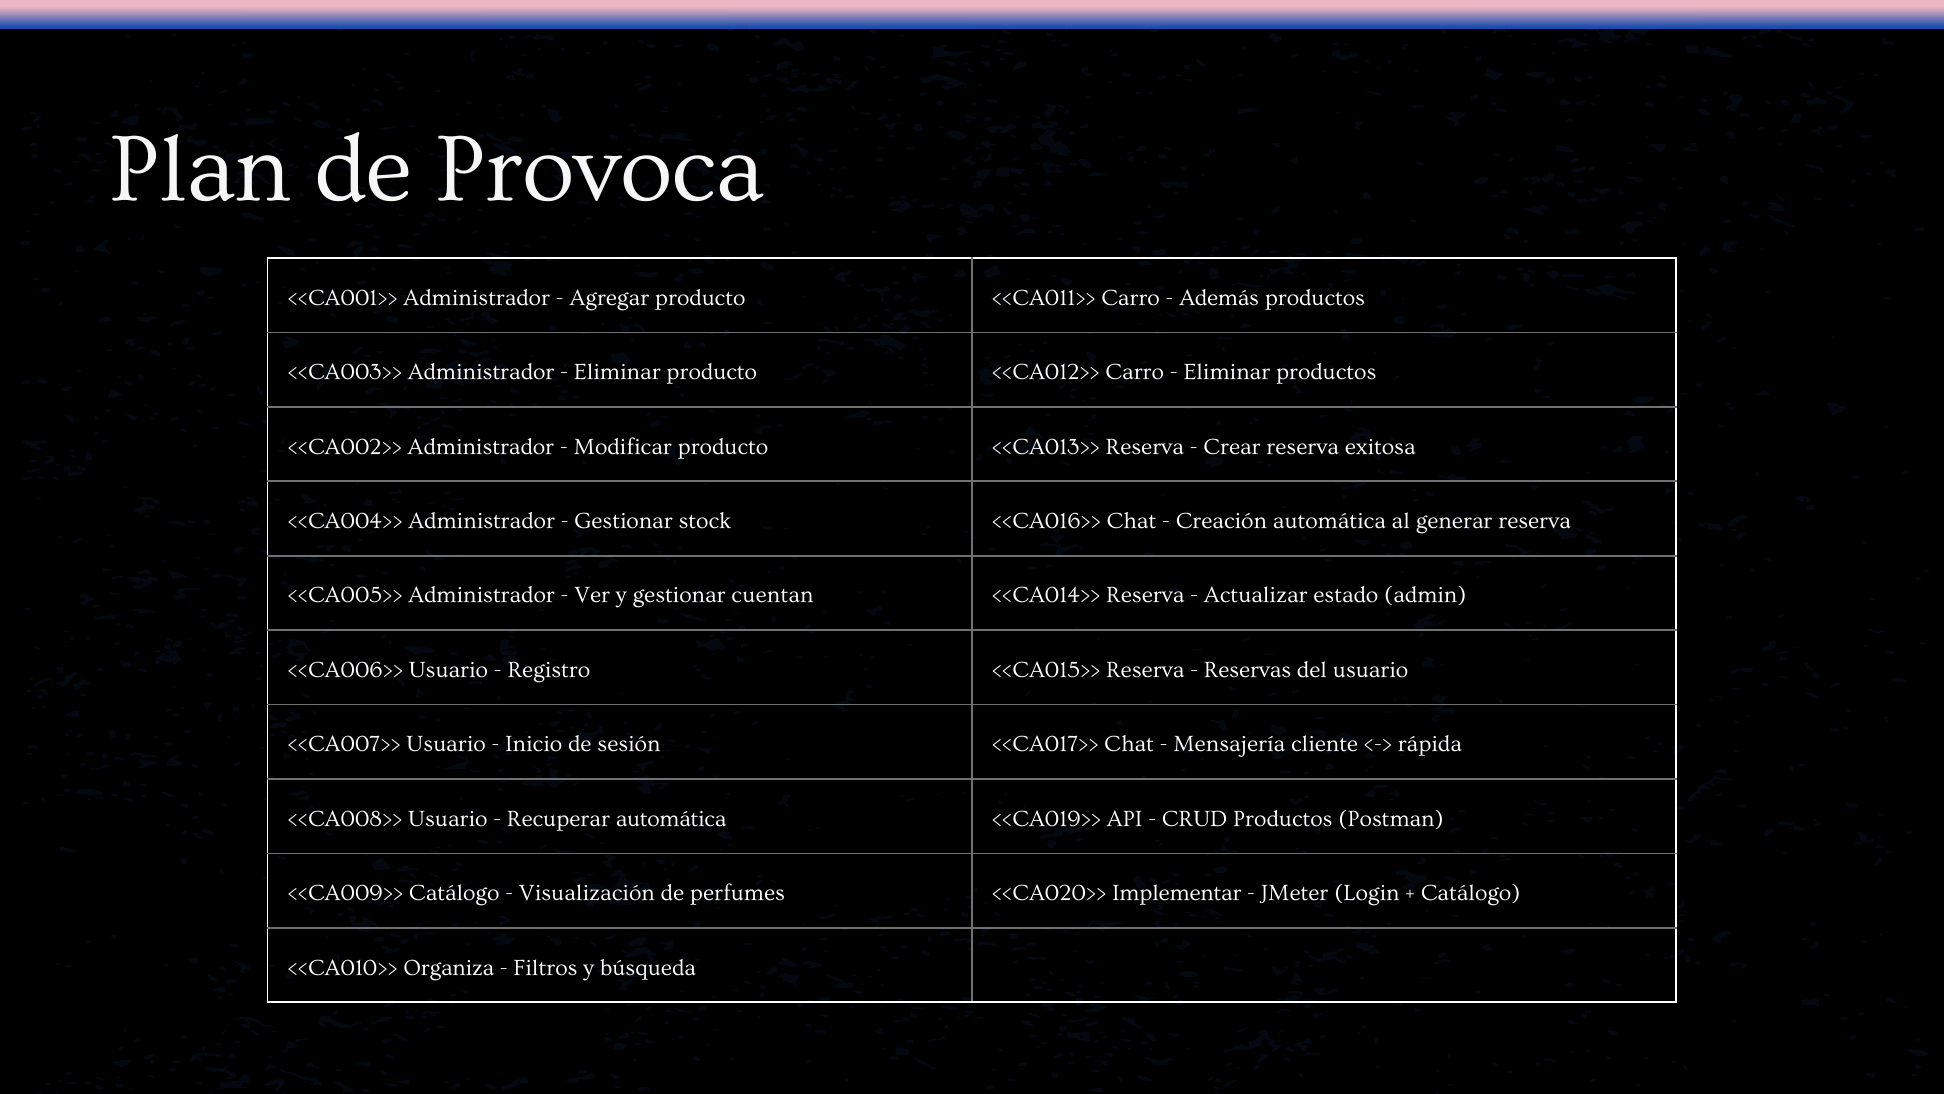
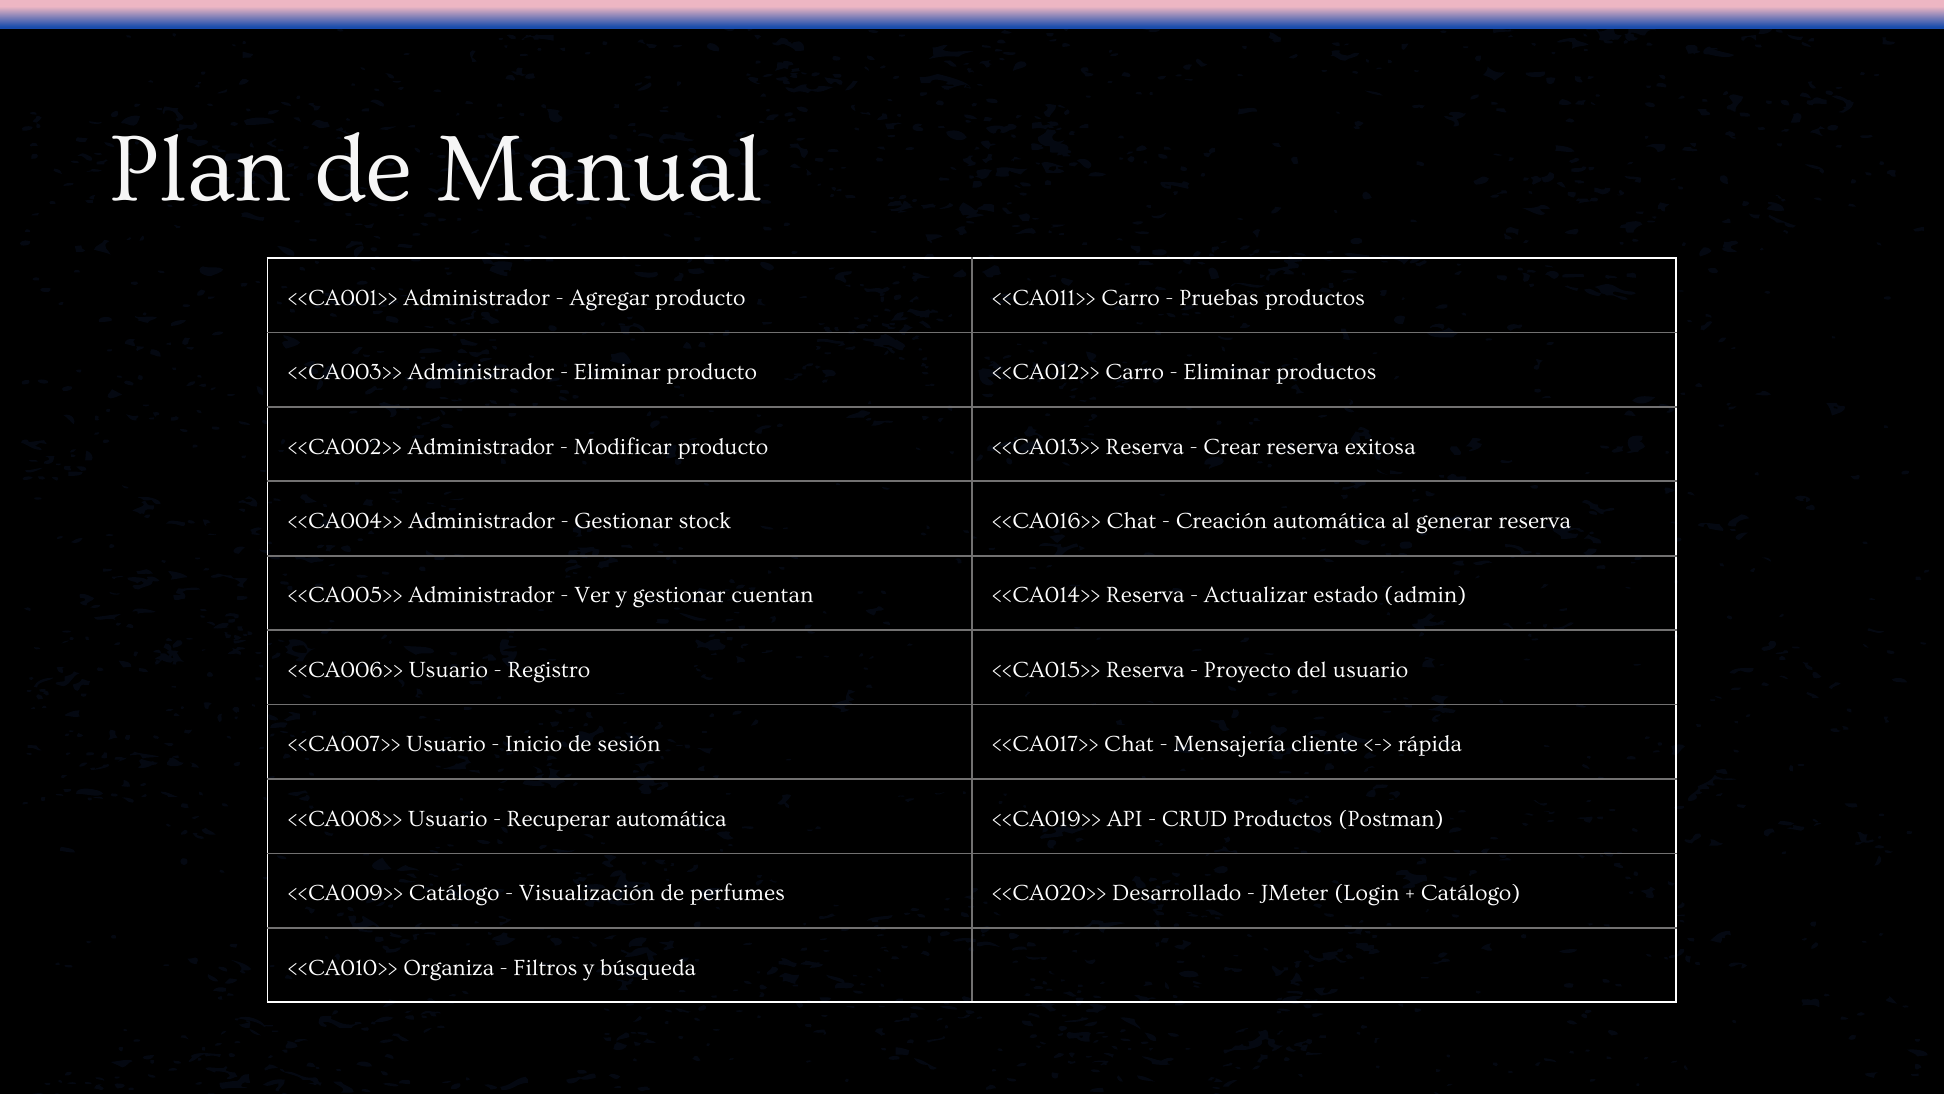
Provoca: Provoca -> Manual
Además: Además -> Pruebas
Reservas: Reservas -> Proyecto
Implementar: Implementar -> Desarrollado
